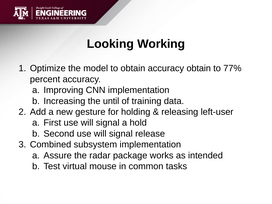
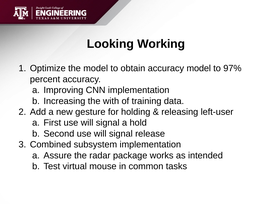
accuracy obtain: obtain -> model
77%: 77% -> 97%
until: until -> with
